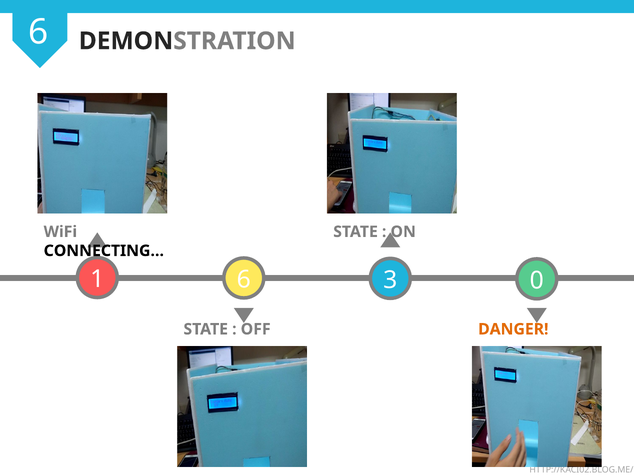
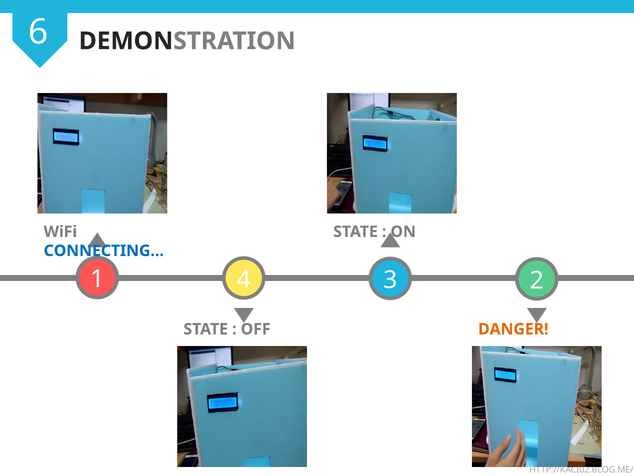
CONNECTING… colour: black -> blue
1 6: 6 -> 4
0: 0 -> 2
